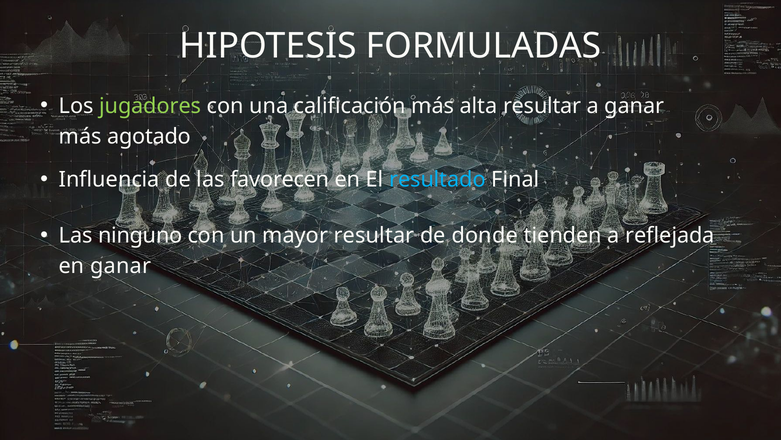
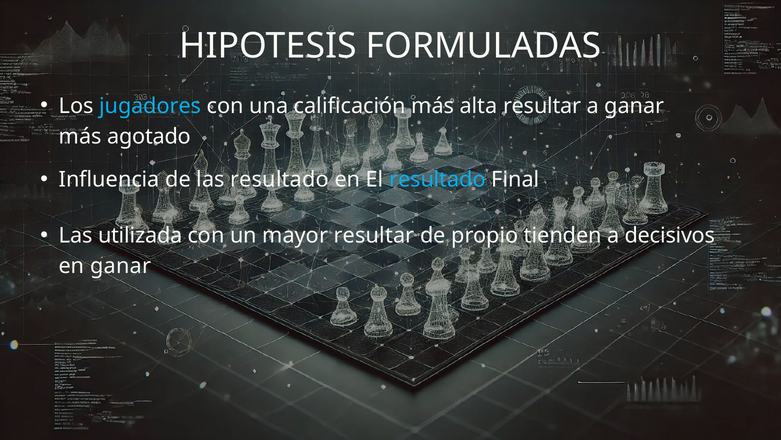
jugadores colour: light green -> light blue
las favorecen: favorecen -> resultado
ninguno: ninguno -> utilizada
donde: donde -> propio
reflejada: reflejada -> decisivos
